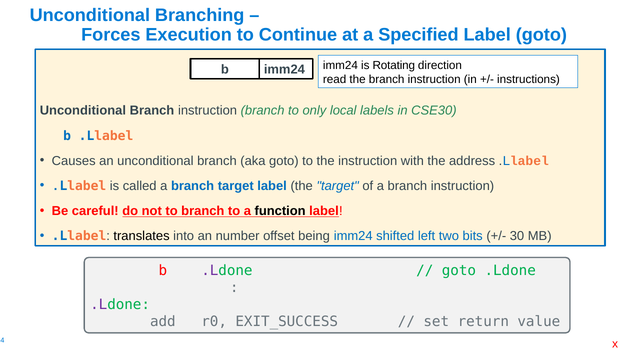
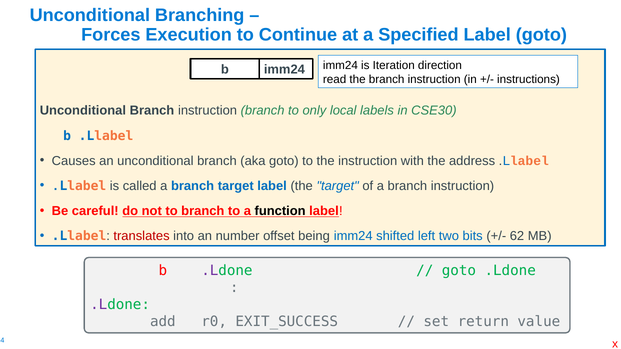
Rotating: Rotating -> Iteration
translates colour: black -> red
30: 30 -> 62
